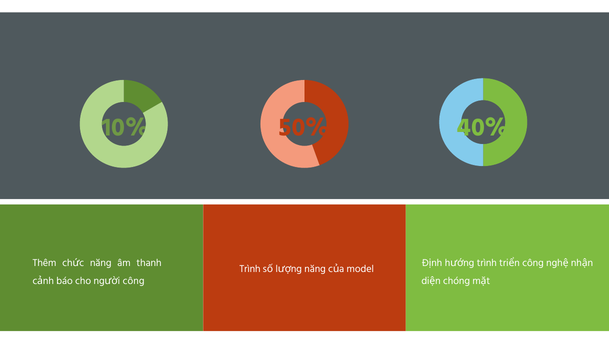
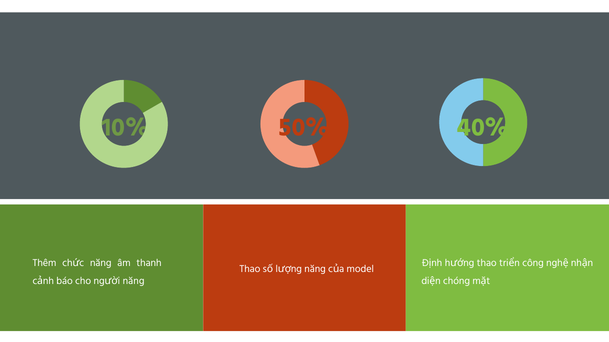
trình at (487, 263): trình -> thao
Trình at (250, 269): Trình -> Thao
công at (134, 282): công -> năng
